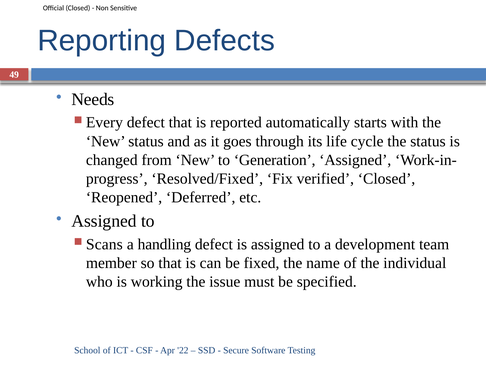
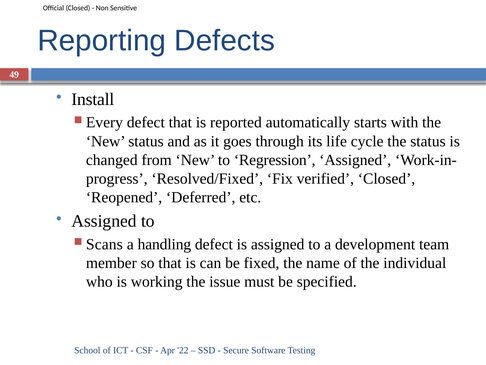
Needs: Needs -> Install
Generation: Generation -> Regression
